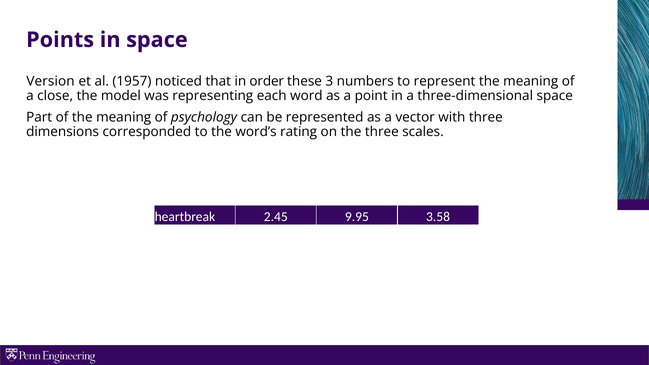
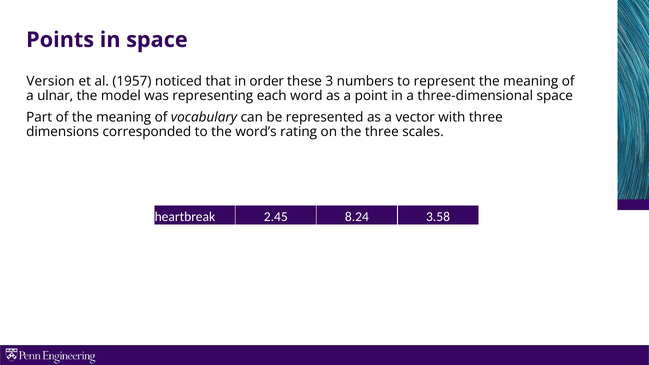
close: close -> ulnar
psychology: psychology -> vocabulary
9.95: 9.95 -> 8.24
